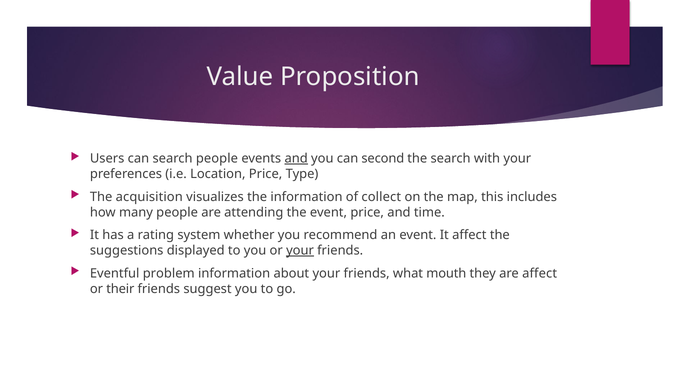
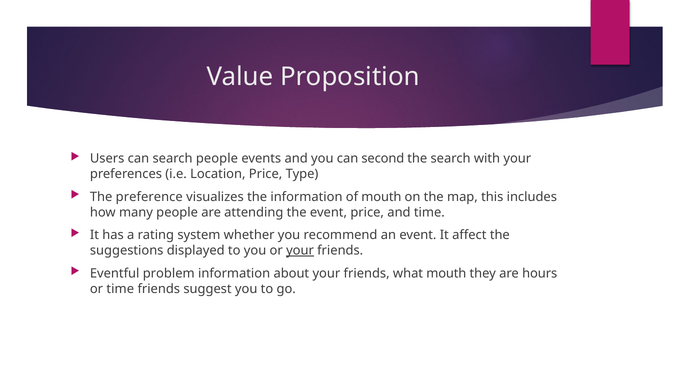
and at (296, 159) underline: present -> none
acquisition: acquisition -> preference
of collect: collect -> mouth
are affect: affect -> hours
or their: their -> time
